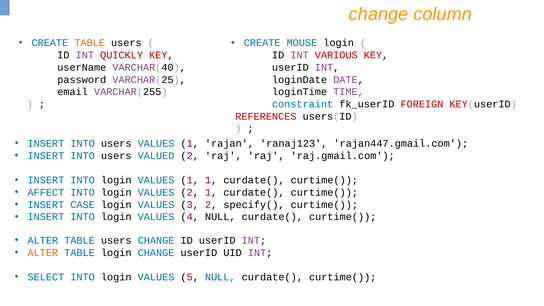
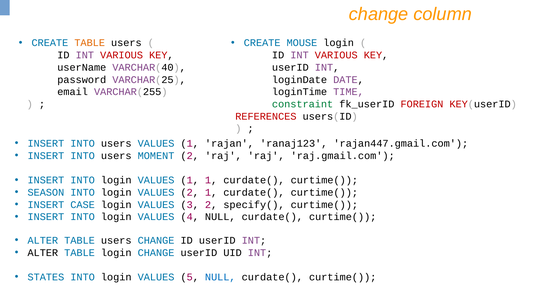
QUICKLY at (122, 55): QUICKLY -> VARIOUS
constraint colour: blue -> green
VALUED: VALUED -> MOMENT
AFFECT: AFFECT -> SEASON
ALTER at (43, 253) colour: orange -> black
SELECT: SELECT -> STATES
